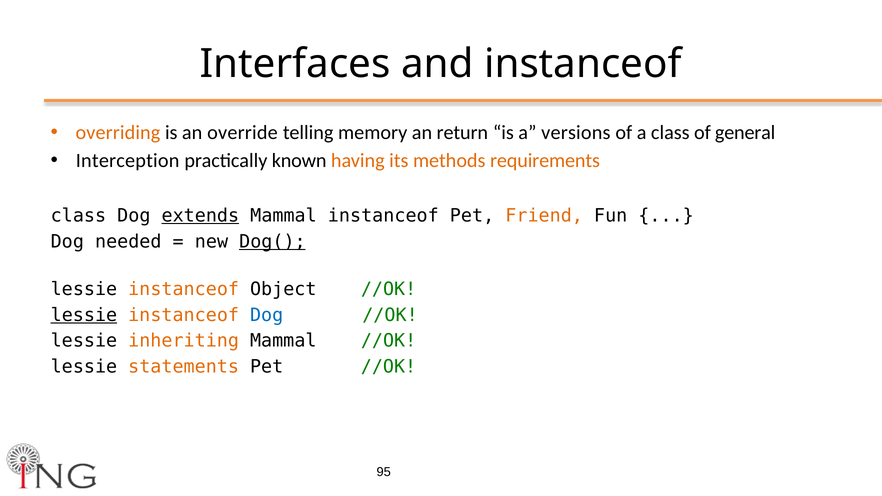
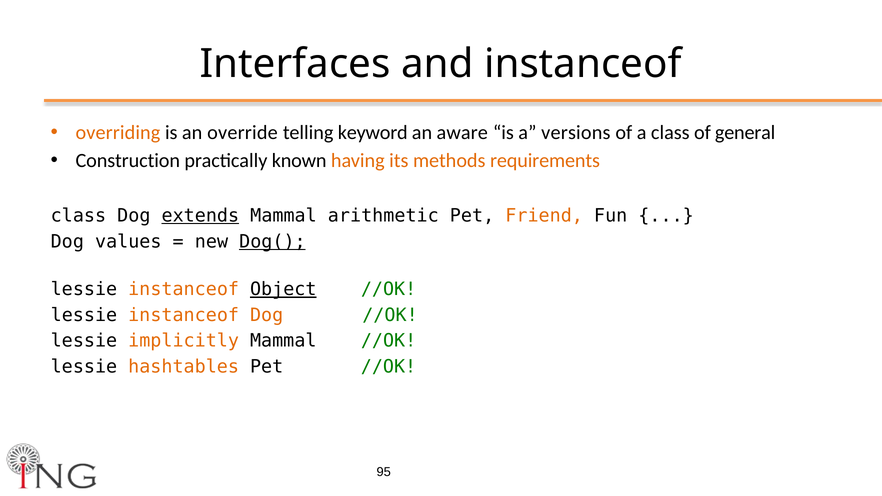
memory: memory -> keyword
return: return -> aware
Interception: Interception -> Construction
Mammal instanceof: instanceof -> arithmetic
needed: needed -> values
Object underline: none -> present
lessie at (84, 315) underline: present -> none
Dog at (267, 315) colour: blue -> orange
inheriting: inheriting -> implicitly
statements: statements -> hashtables
